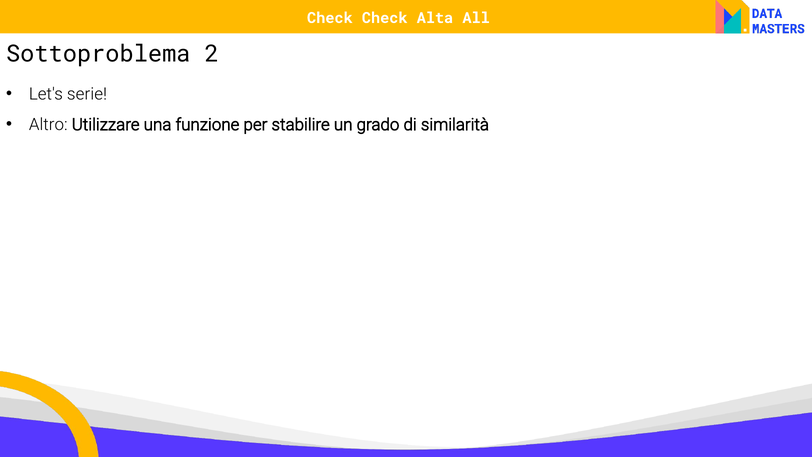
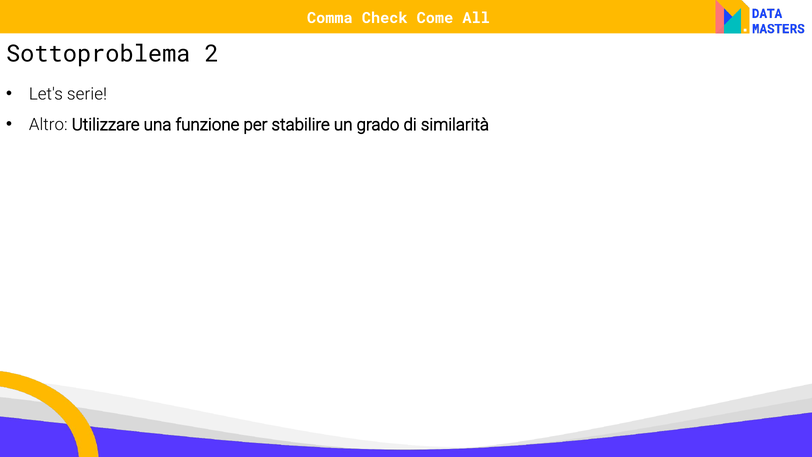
Check at (330, 18): Check -> Comma
Alta: Alta -> Come
